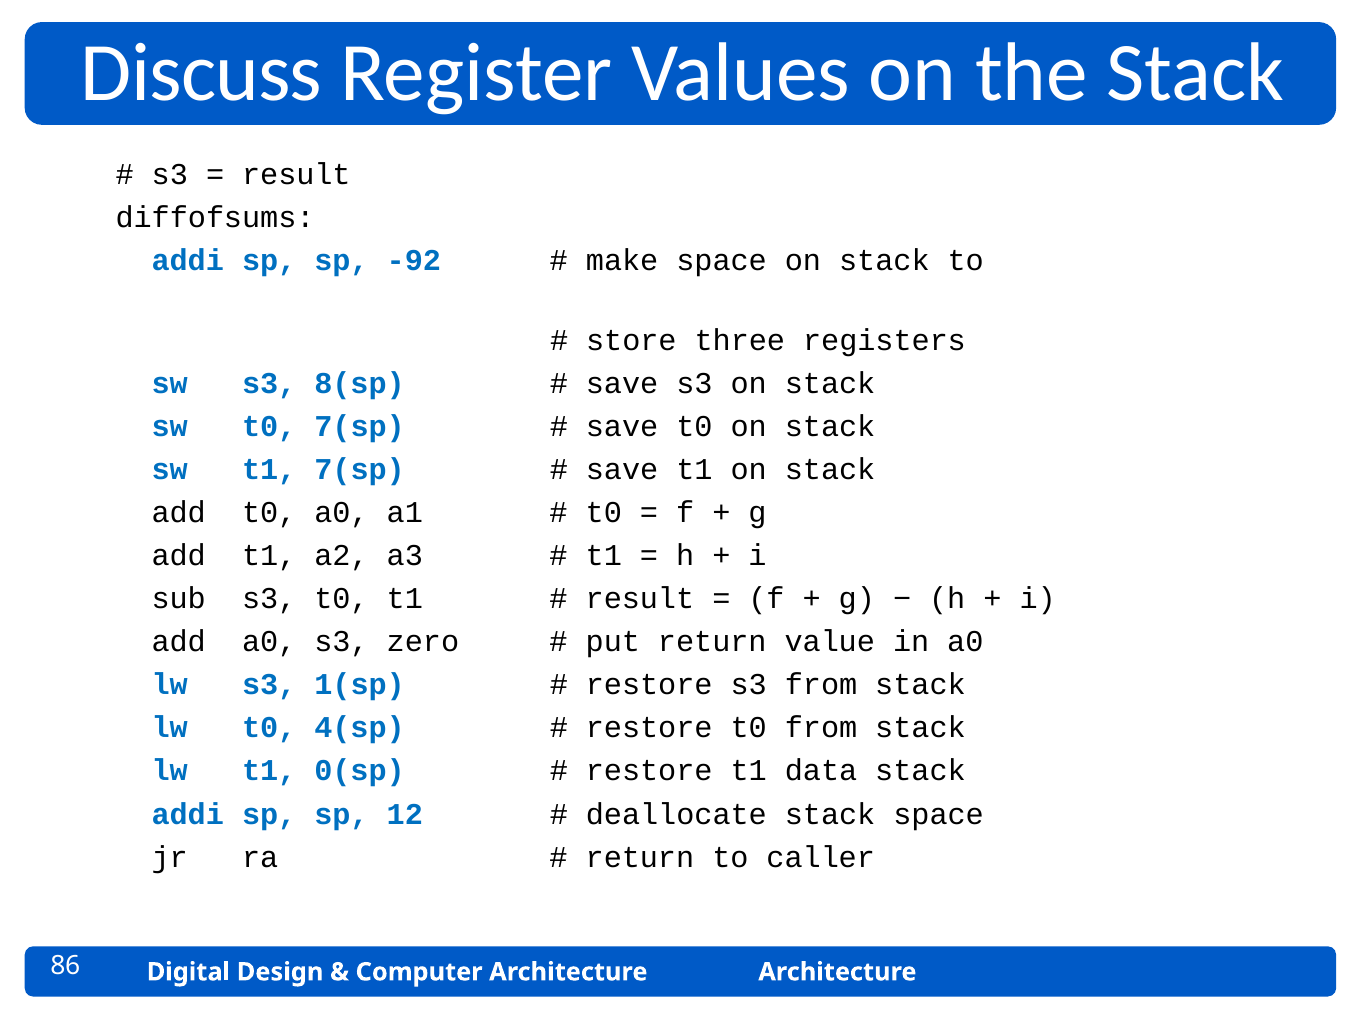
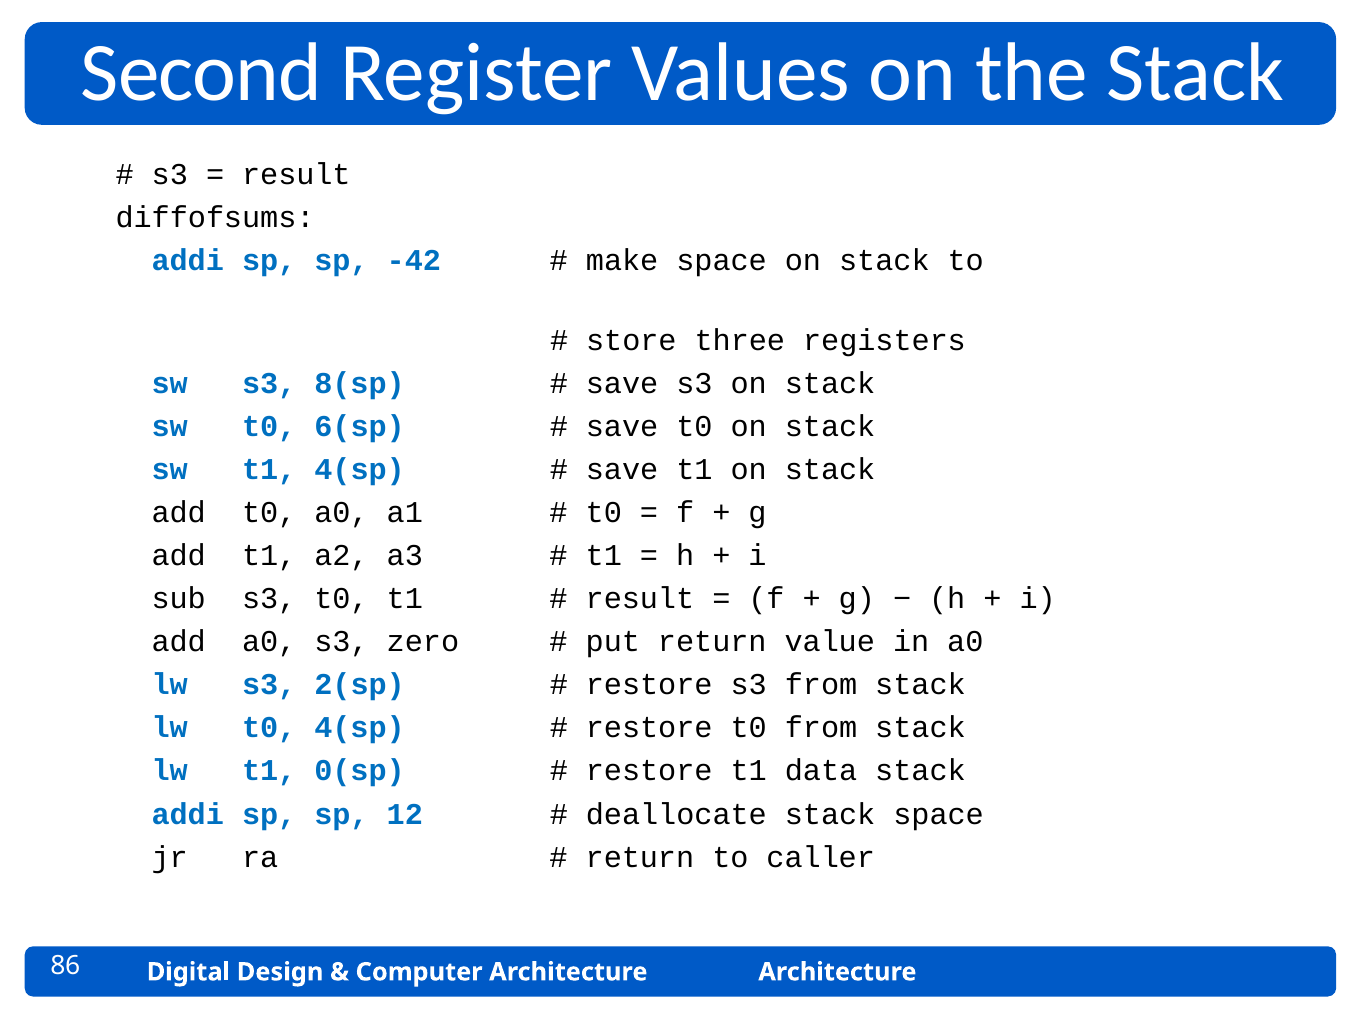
Discuss: Discuss -> Second
-92: -92 -> -42
t0 7(sp: 7(sp -> 6(sp
t1 7(sp: 7(sp -> 4(sp
1(sp: 1(sp -> 2(sp
